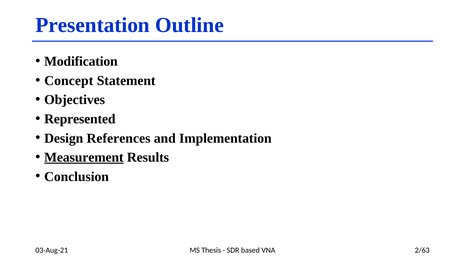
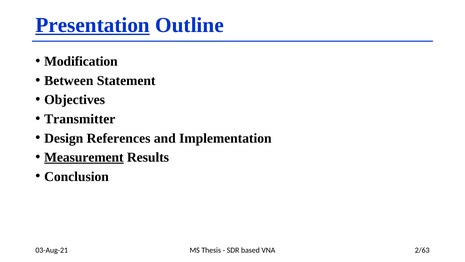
Presentation underline: none -> present
Concept: Concept -> Between
Represented: Represented -> Transmitter
